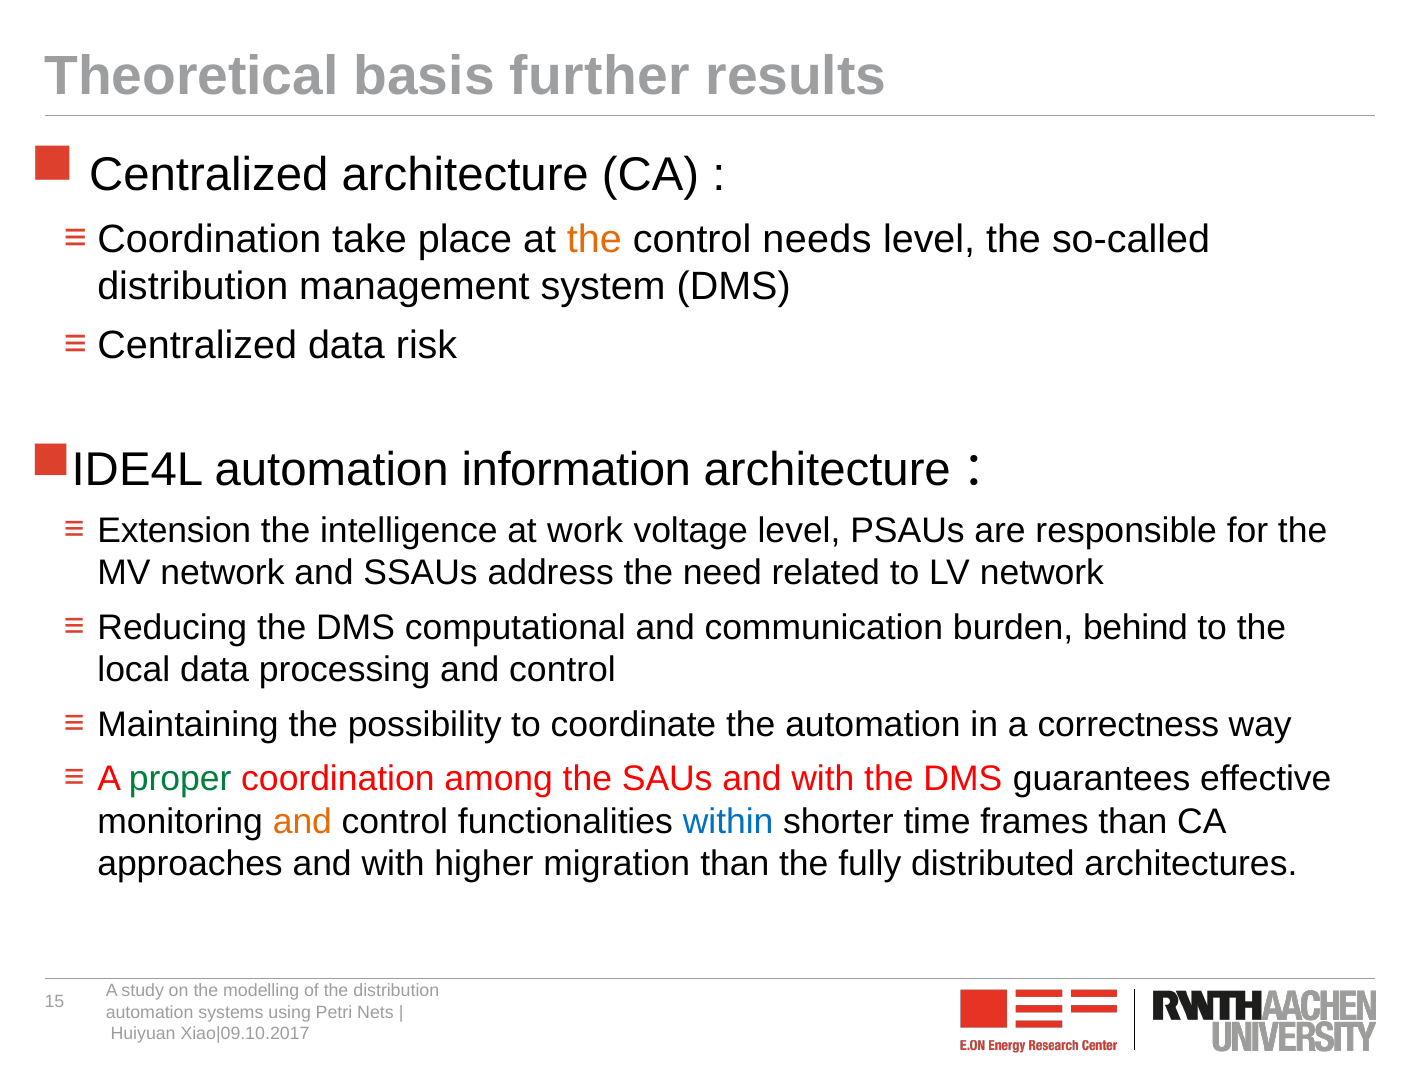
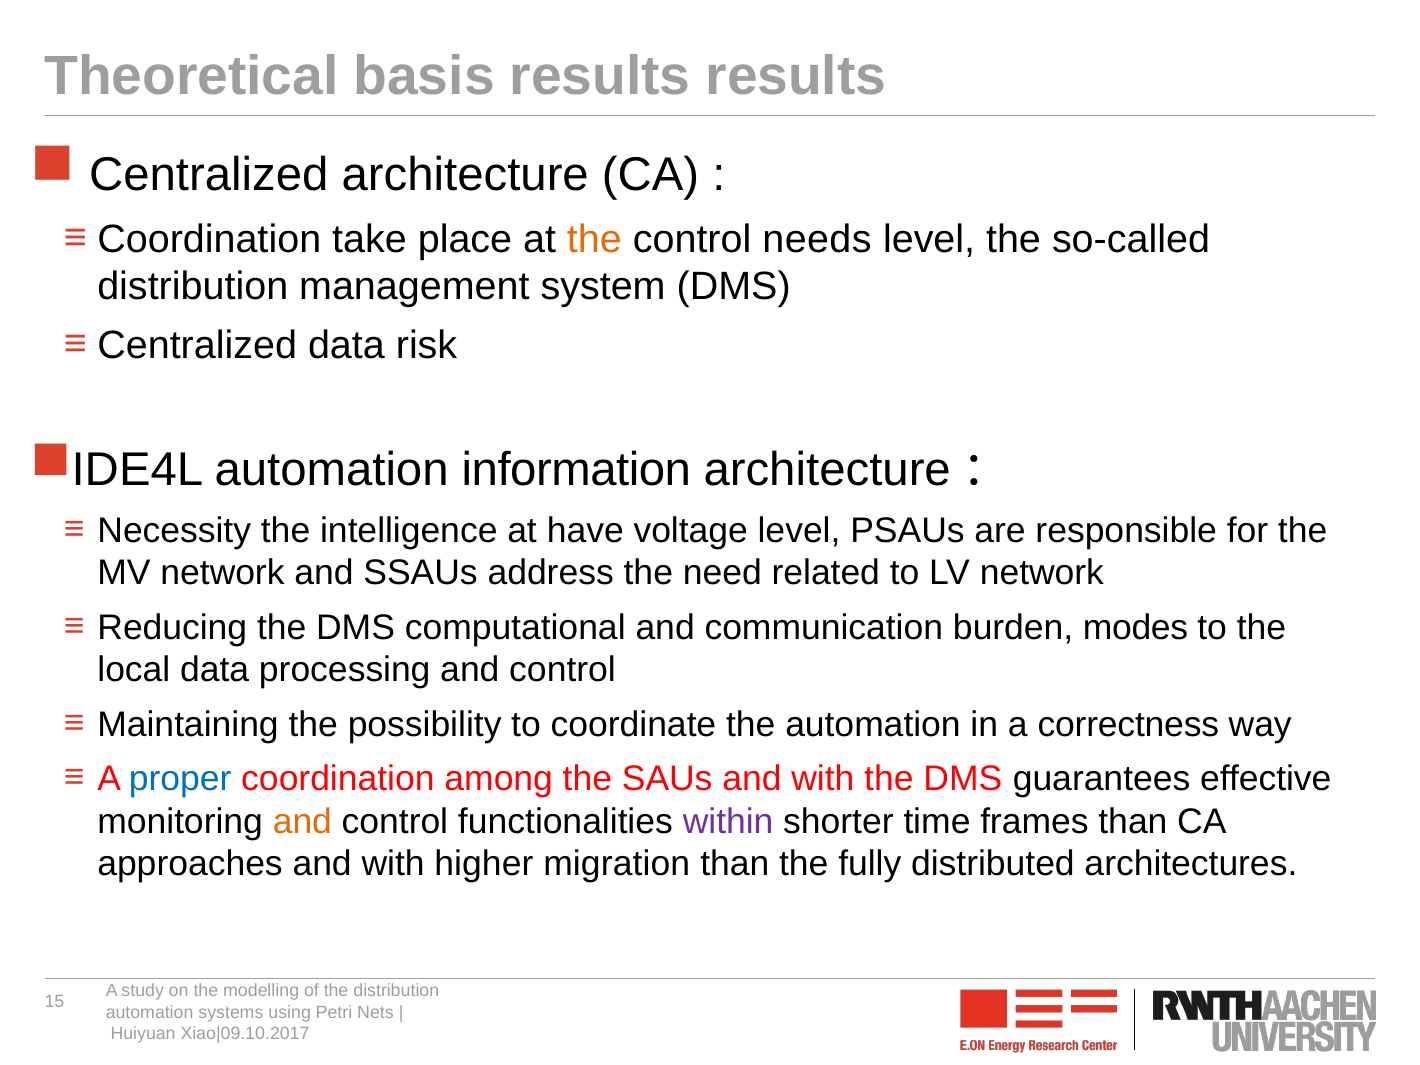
basis further: further -> results
Extension: Extension -> Necessity
work: work -> have
behind: behind -> modes
proper colour: green -> blue
within colour: blue -> purple
